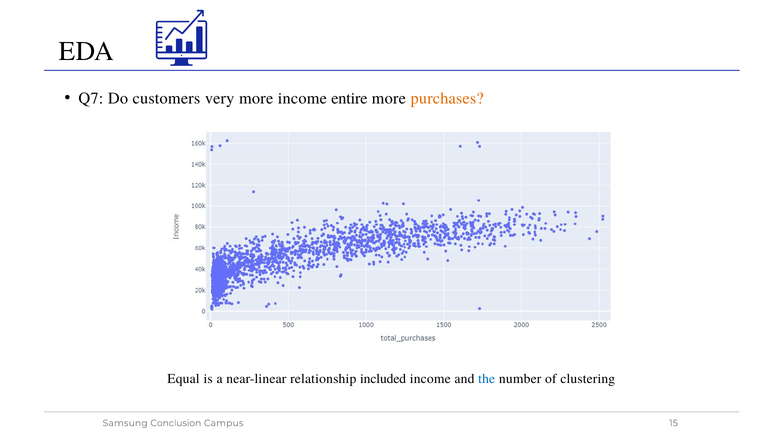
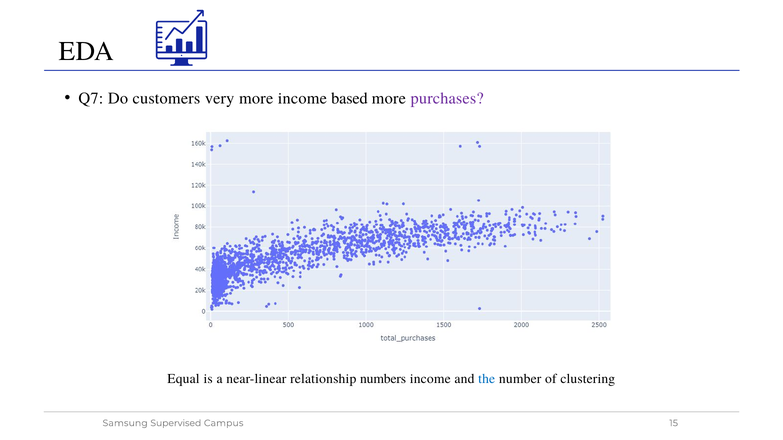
entire: entire -> based
purchases colour: orange -> purple
included: included -> numbers
Conclusion: Conclusion -> Supervised
